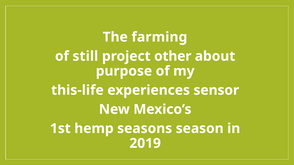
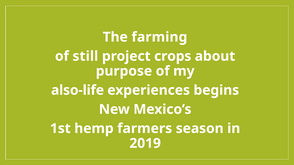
other: other -> crops
this-life: this-life -> also-life
sensor: sensor -> begins
seasons: seasons -> farmers
